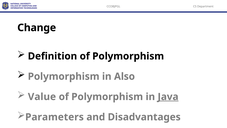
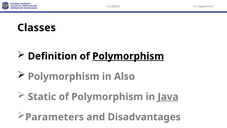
Change: Change -> Classes
Polymorphism at (128, 56) underline: none -> present
Value: Value -> Static
